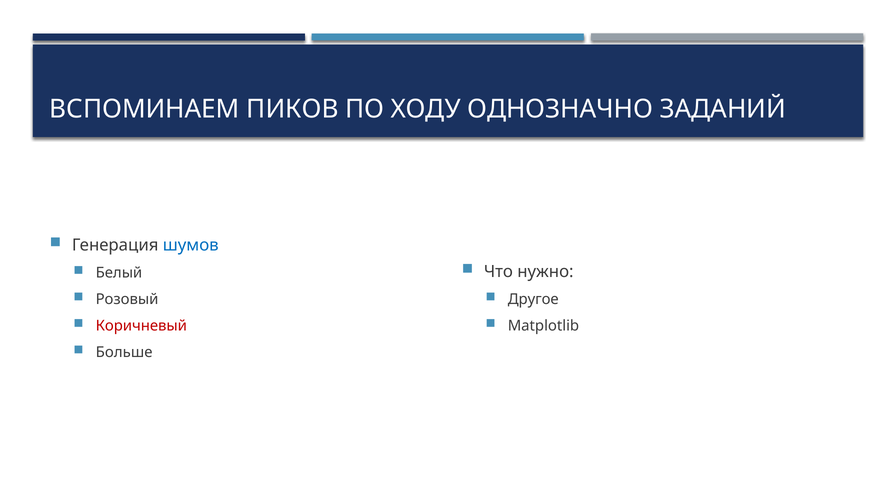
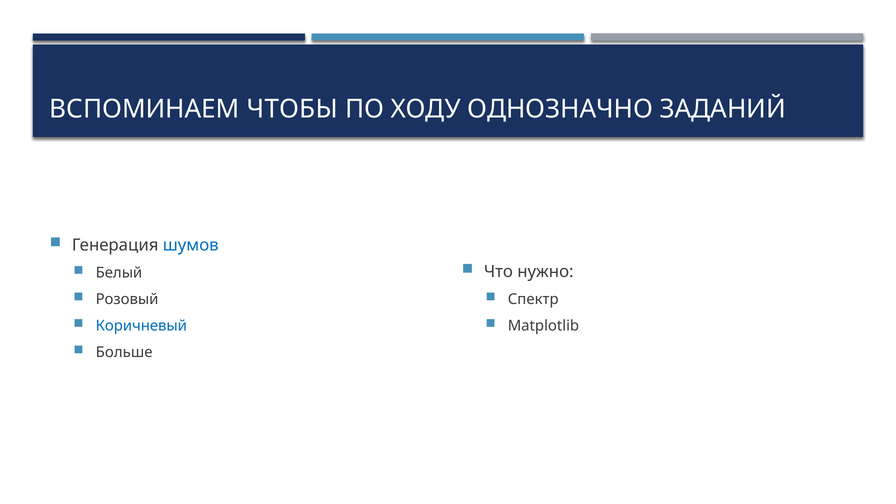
ПИКОВ: ПИКОВ -> ЧТОБЫ
Другое: Другое -> Спектр
Коричневый colour: red -> blue
